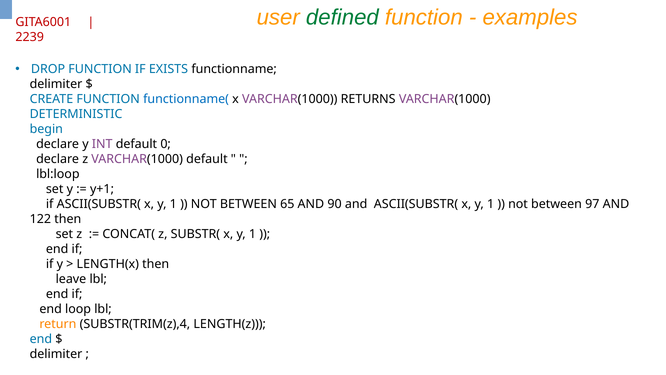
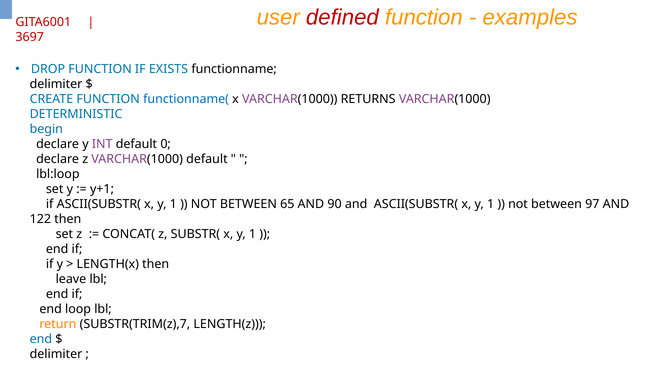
defined colour: green -> red
2239: 2239 -> 3697
SUBSTR(TRIM(z),4: SUBSTR(TRIM(z),4 -> SUBSTR(TRIM(z),7
